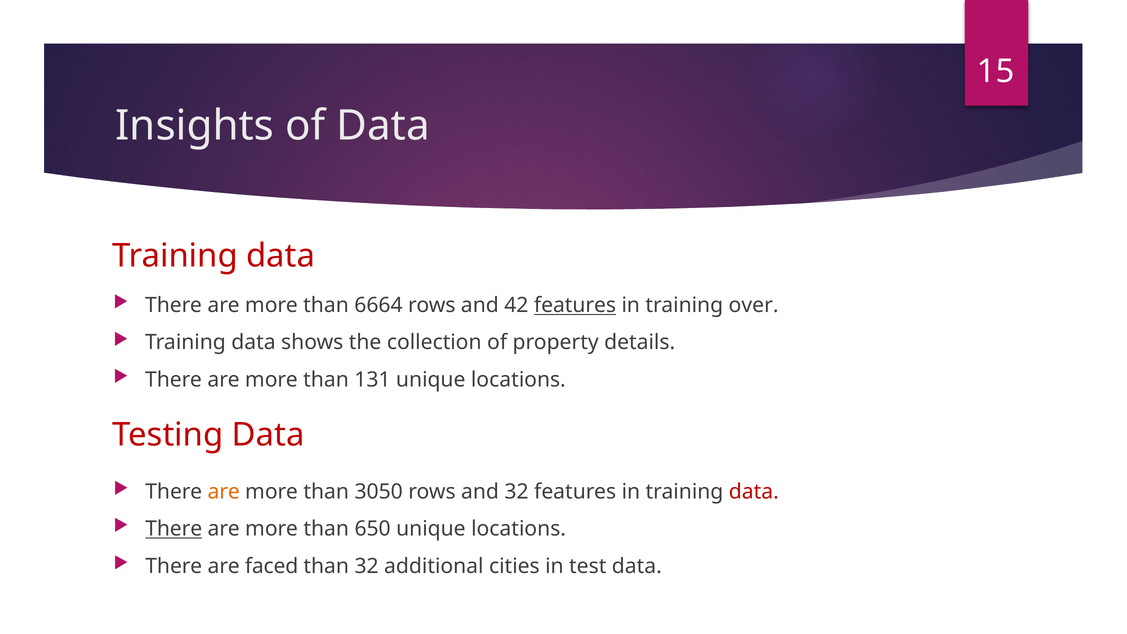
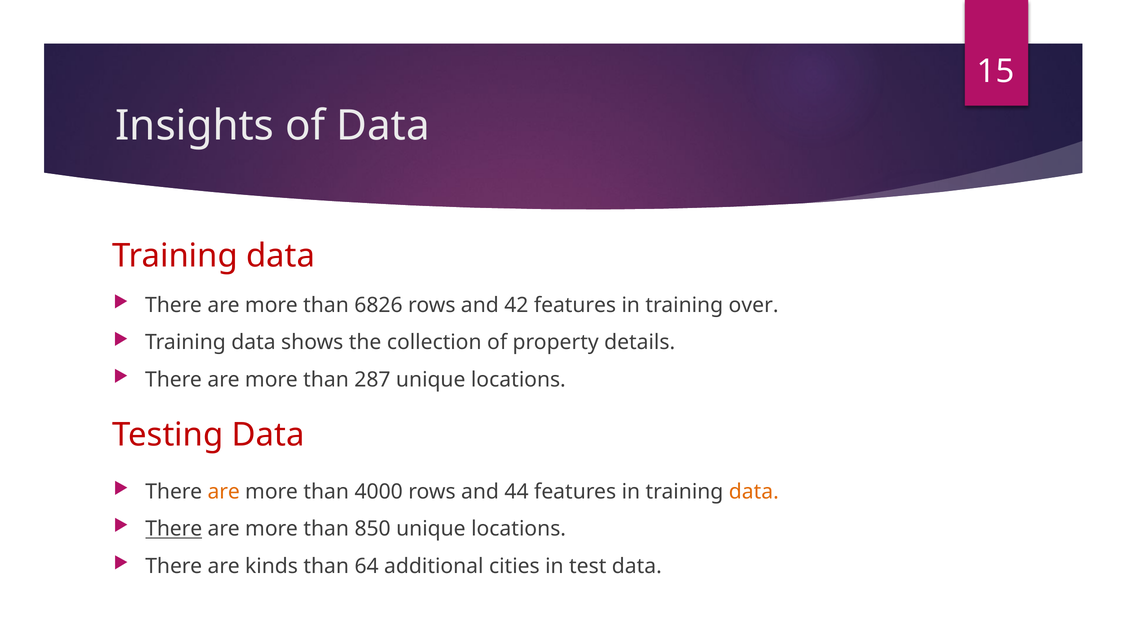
6664: 6664 -> 6826
features at (575, 305) underline: present -> none
131: 131 -> 287
3050: 3050 -> 4000
and 32: 32 -> 44
data at (754, 492) colour: red -> orange
650: 650 -> 850
faced: faced -> kinds
than 32: 32 -> 64
